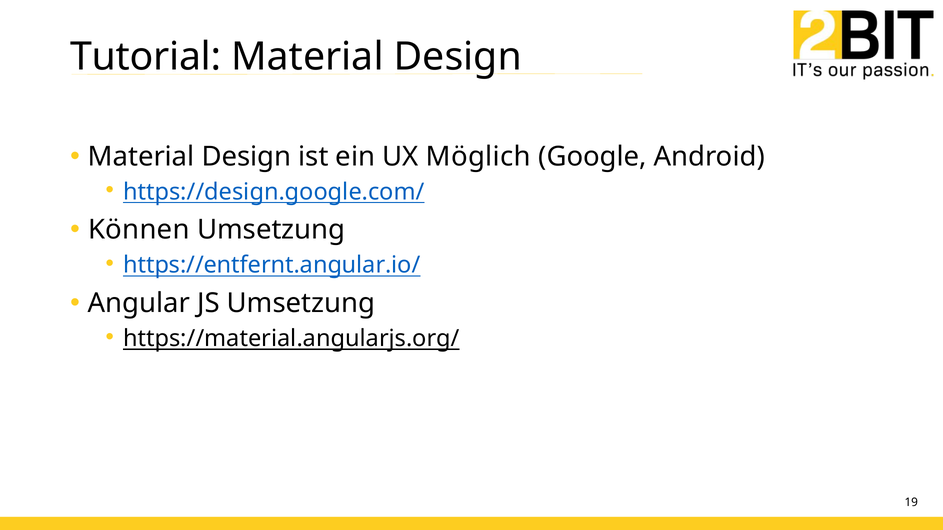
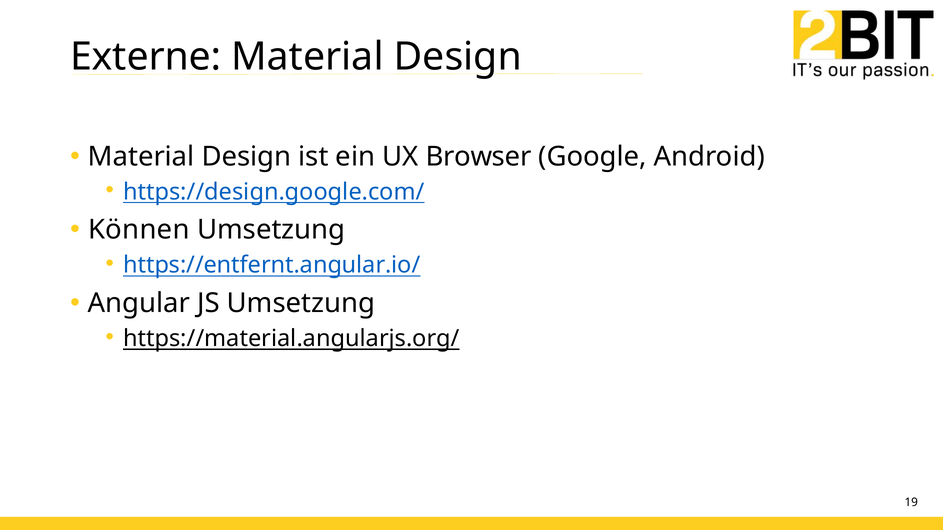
Tutorial: Tutorial -> Externe
Möglich: Möglich -> Browser
